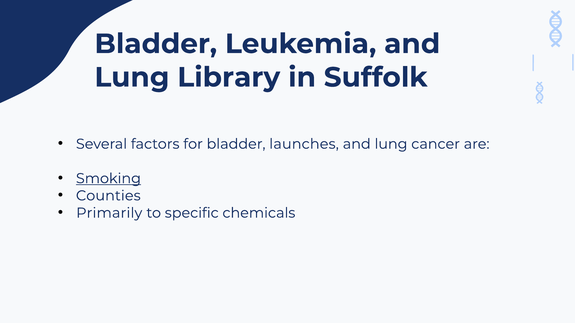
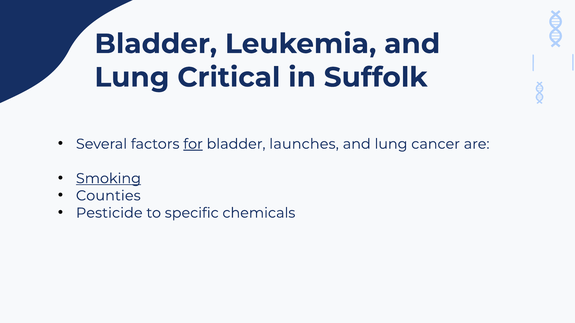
Library: Library -> Critical
for underline: none -> present
Primarily: Primarily -> Pesticide
